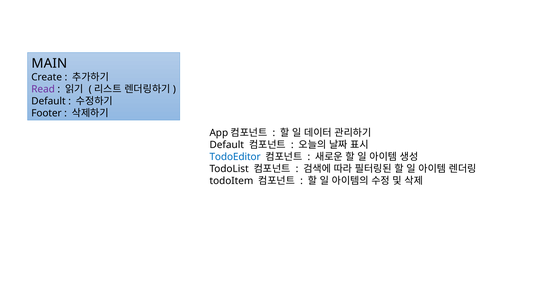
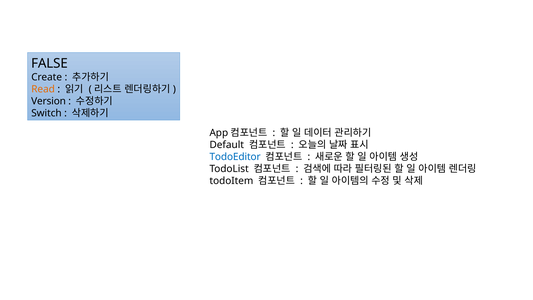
MAIN: MAIN -> FALSE
Read colour: purple -> orange
Default at (48, 101): Default -> Version
Footer: Footer -> Switch
